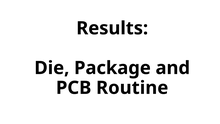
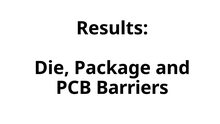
Routine: Routine -> Barriers
